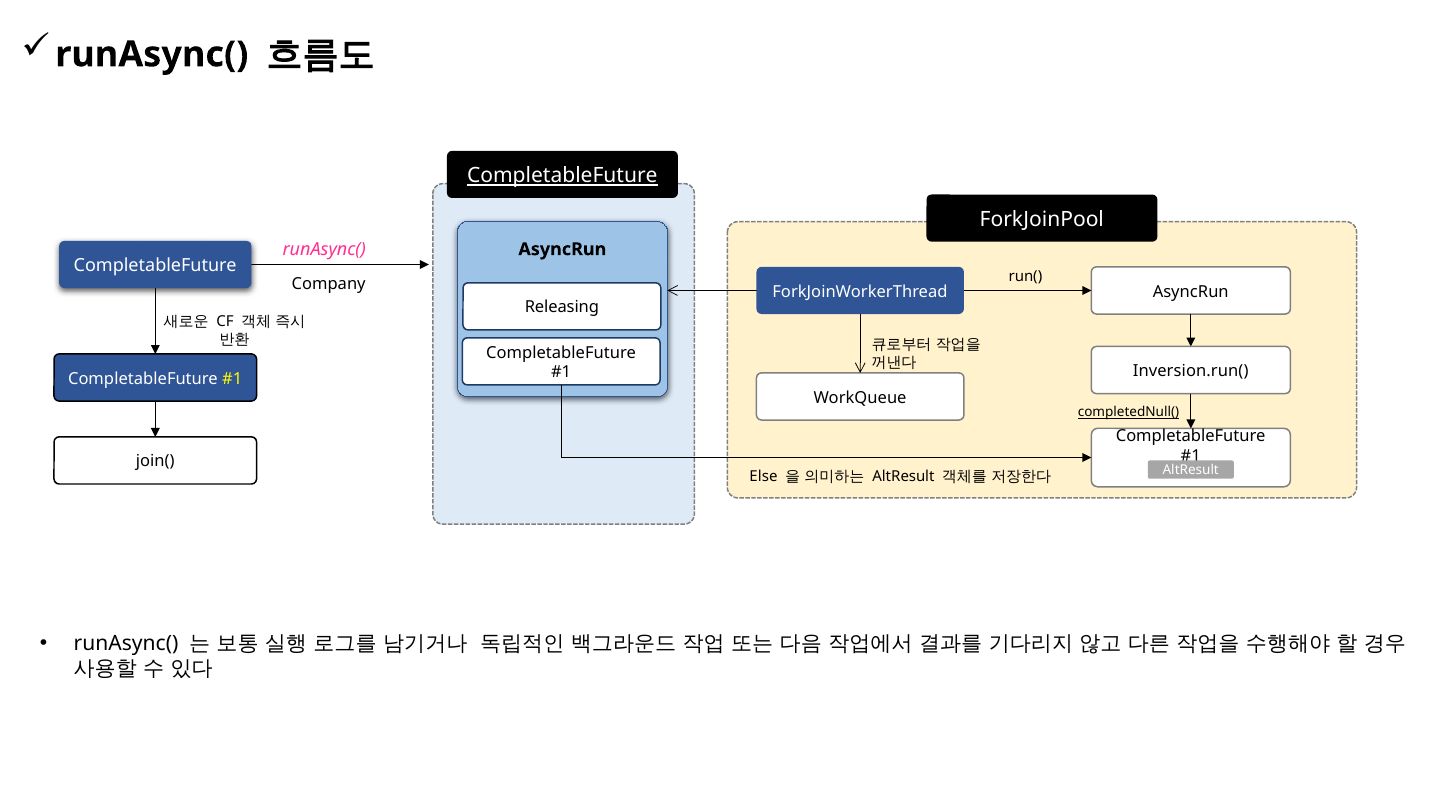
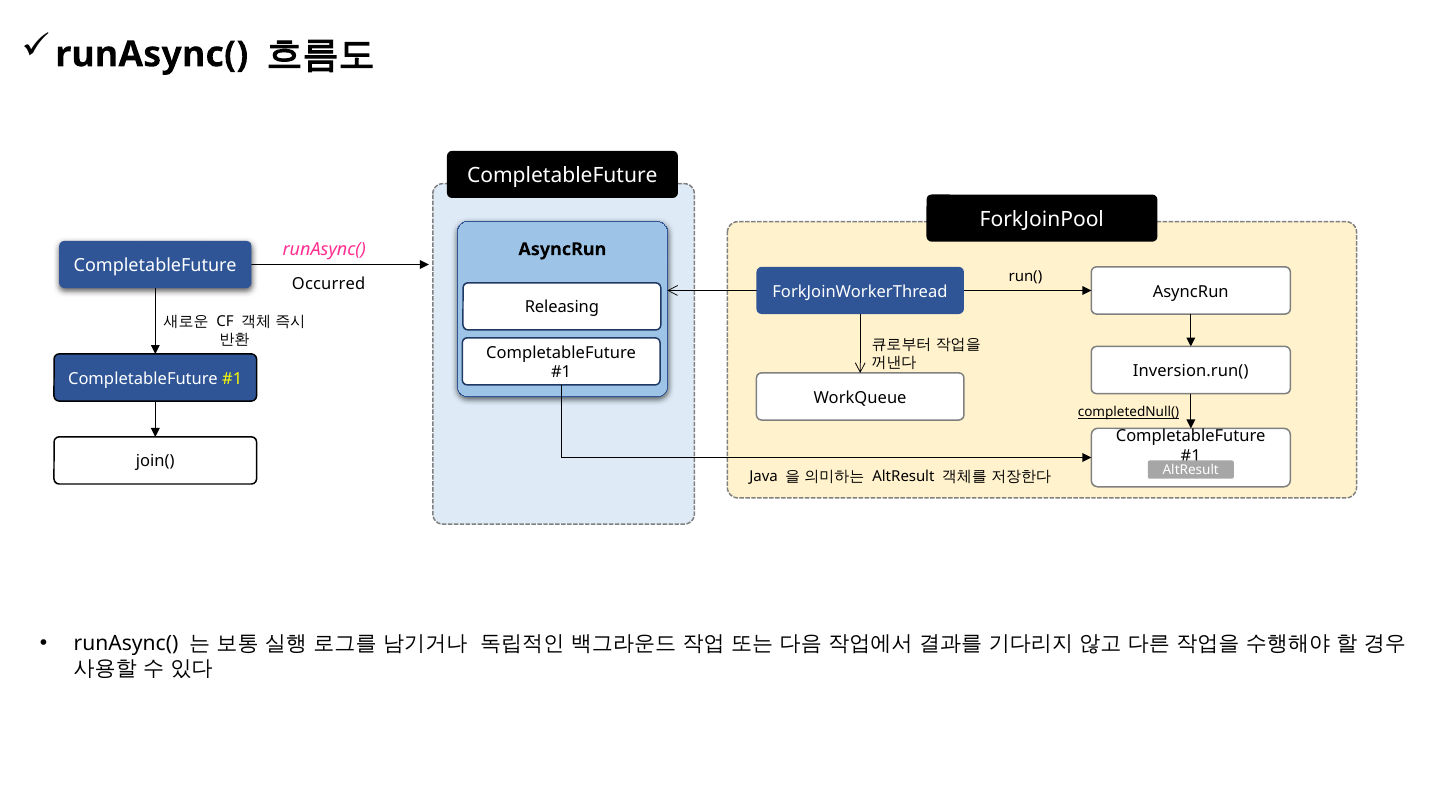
CompletableFuture at (562, 176) underline: present -> none
Company: Company -> Occurred
Else: Else -> Java
